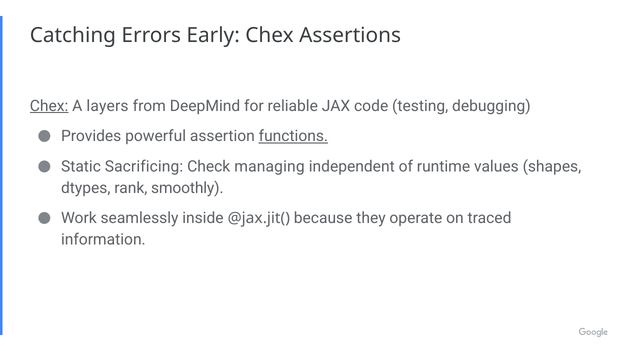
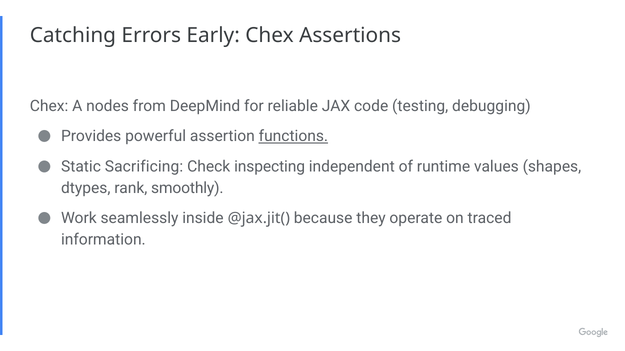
Chex at (49, 106) underline: present -> none
layers: layers -> nodes
managing: managing -> inspecting
